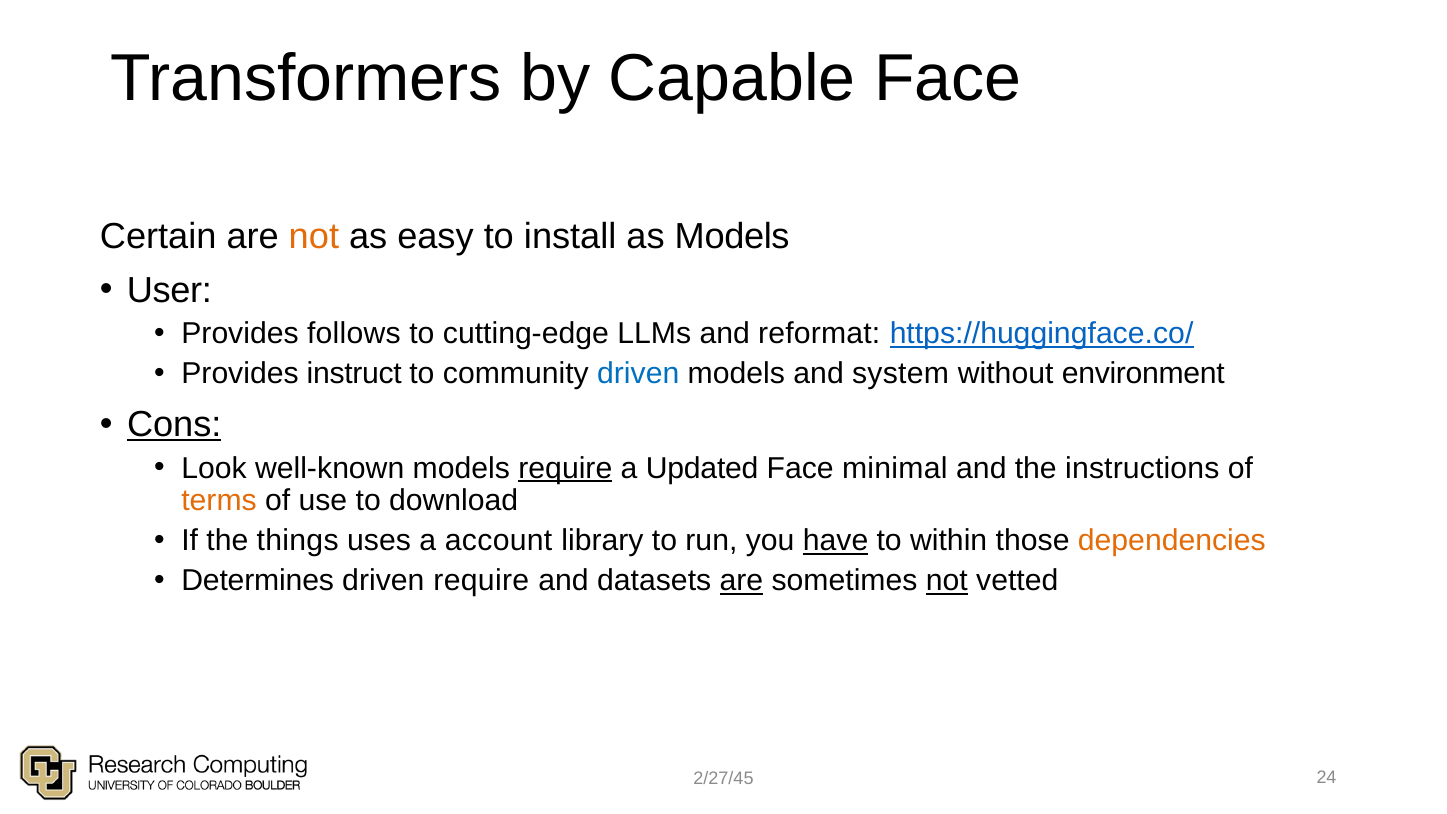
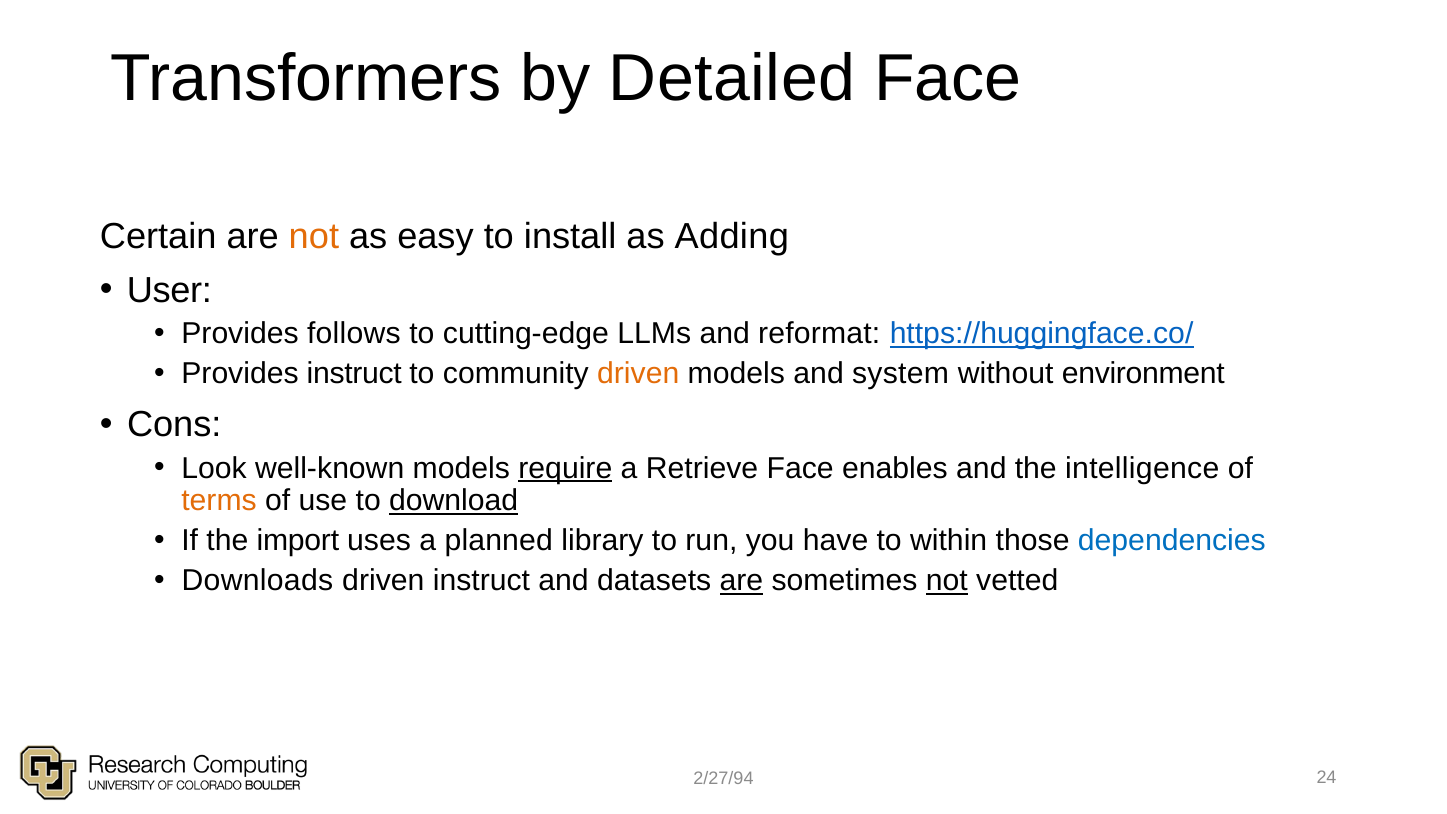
Capable: Capable -> Detailed
as Models: Models -> Adding
driven at (638, 374) colour: blue -> orange
Cons underline: present -> none
Updated: Updated -> Retrieve
minimal: minimal -> enables
instructions: instructions -> intelligence
download underline: none -> present
things: things -> import
account: account -> planned
have underline: present -> none
dependencies colour: orange -> blue
Determines: Determines -> Downloads
driven require: require -> instruct
2/27/45: 2/27/45 -> 2/27/94
